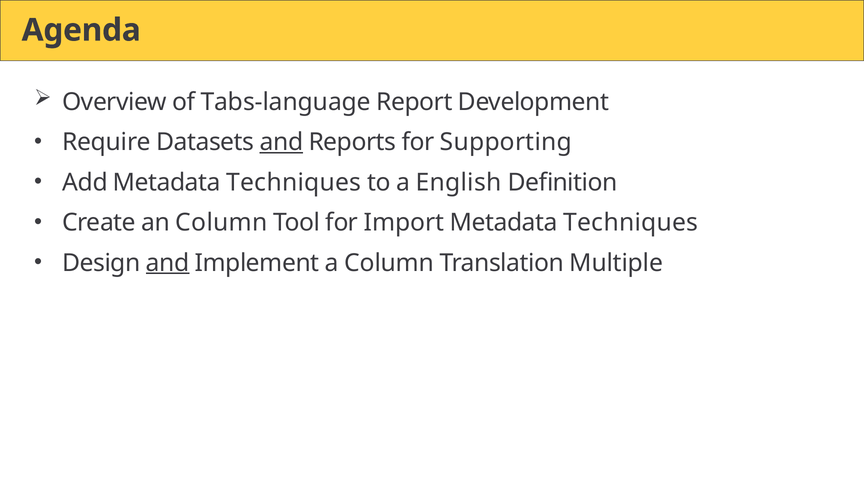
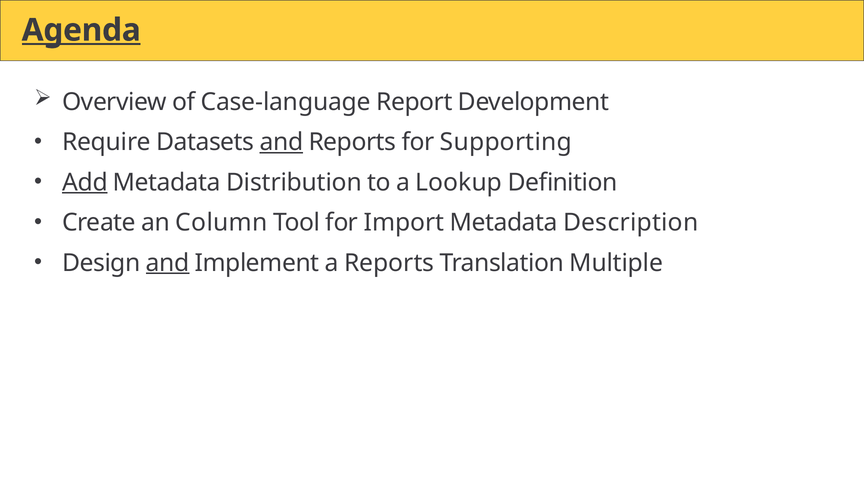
Agenda underline: none -> present
Tabs-language: Tabs-language -> Case-language
Add underline: none -> present
Techniques at (294, 182): Techniques -> Distribution
English: English -> Lookup
Techniques at (631, 223): Techniques -> Description
a Column: Column -> Reports
